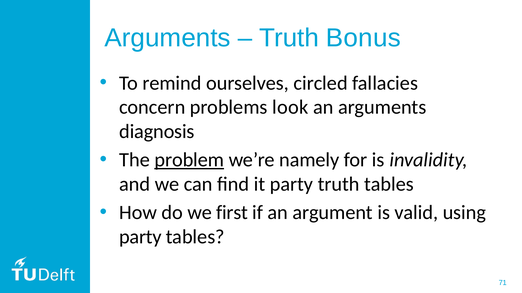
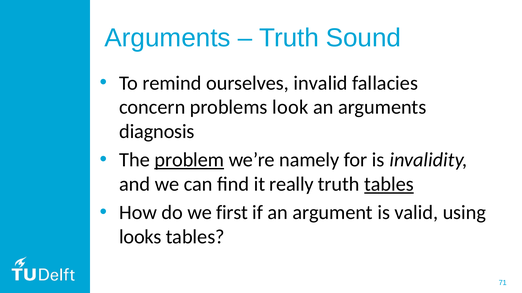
Bonus: Bonus -> Sound
circled: circled -> invalid
it party: party -> really
tables at (389, 185) underline: none -> present
party at (140, 237): party -> looks
